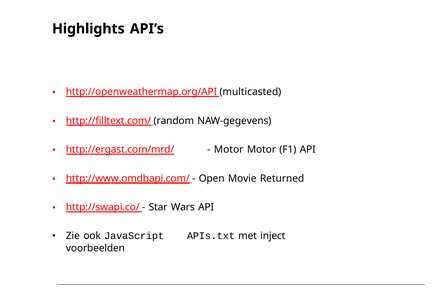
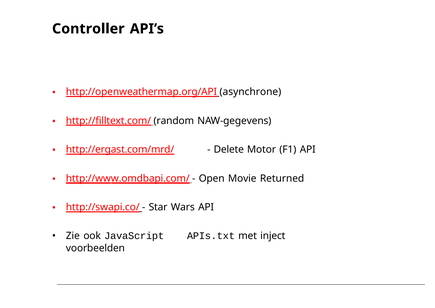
Highlights: Highlights -> Controller
multicasted: multicasted -> asynchrone
Motor at (229, 149): Motor -> Delete
